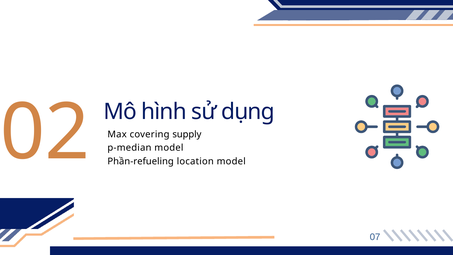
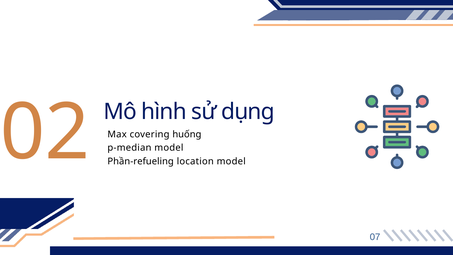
supply: supply -> huống
